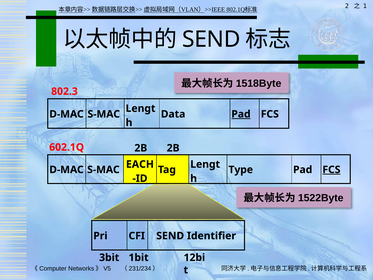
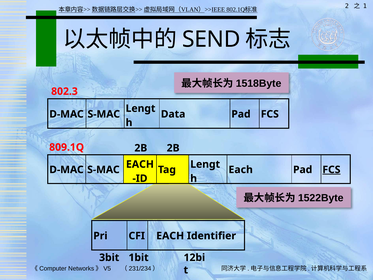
Pad at (241, 114) underline: present -> none
602.1Q: 602.1Q -> 809.1Q
Type at (241, 170): Type -> Each
CFI SEND: SEND -> EACH
